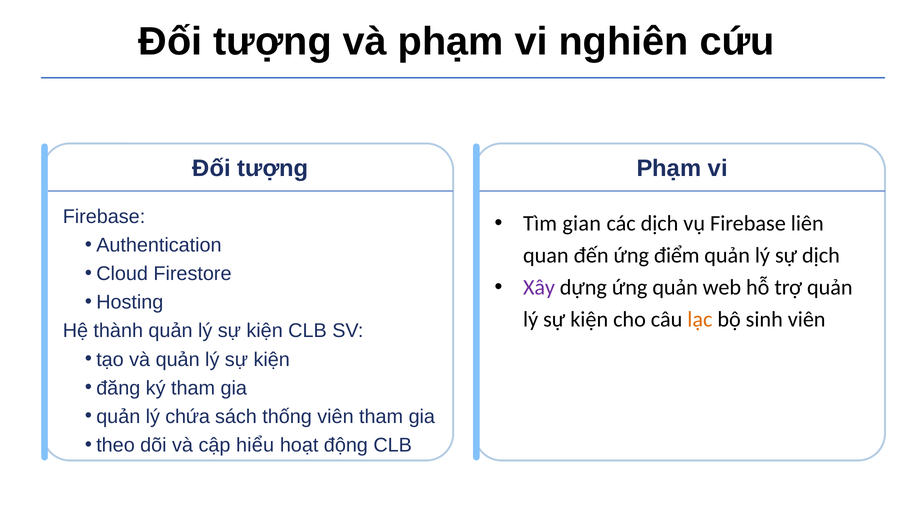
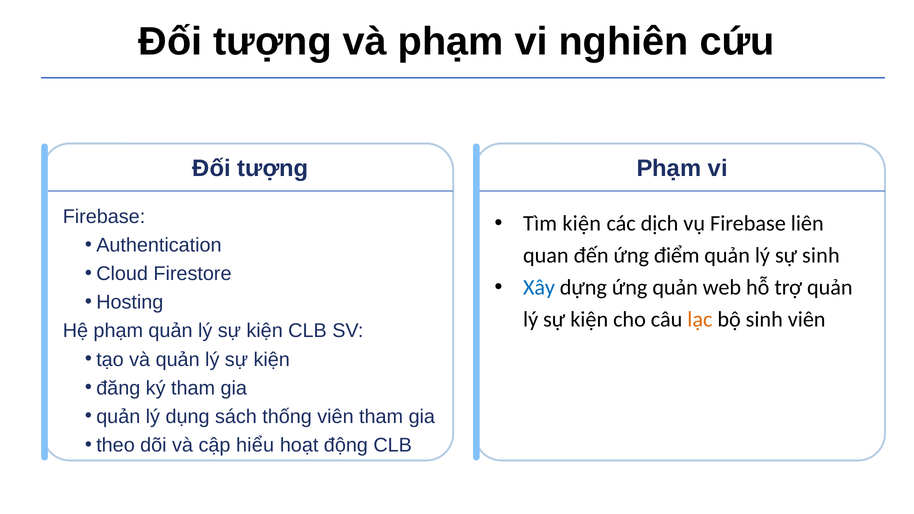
Tìm gian: gian -> kiện
sự dịch: dịch -> sinh
Xây colour: purple -> blue
Hệ thành: thành -> phạm
chứa: chứa -> dụng
